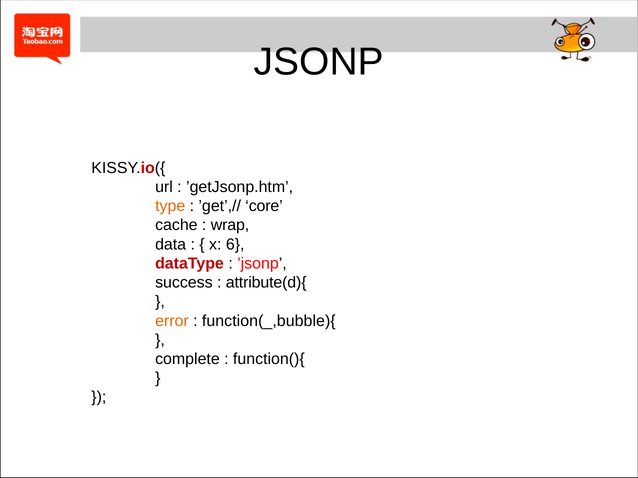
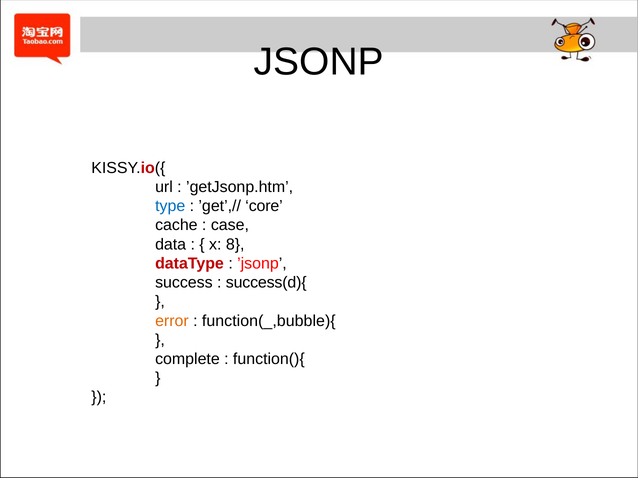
type colour: orange -> blue
wrap: wrap -> case
6: 6 -> 8
attribute(d){: attribute(d){ -> success(d){
